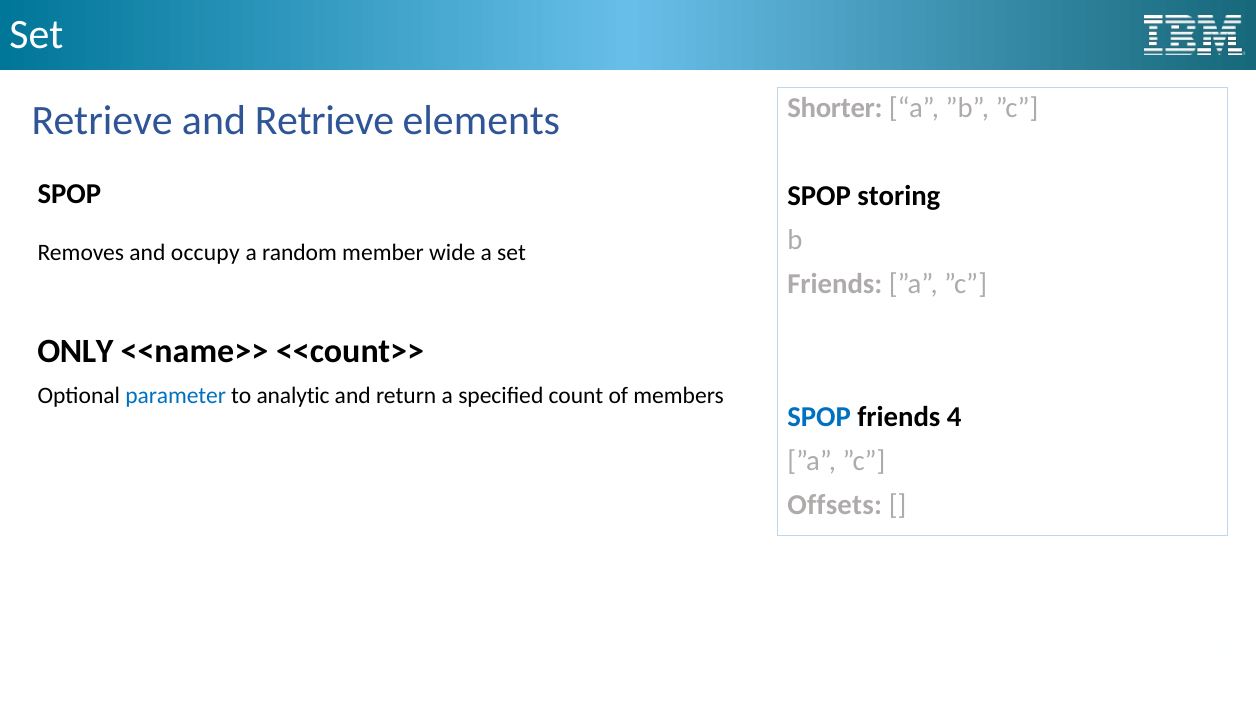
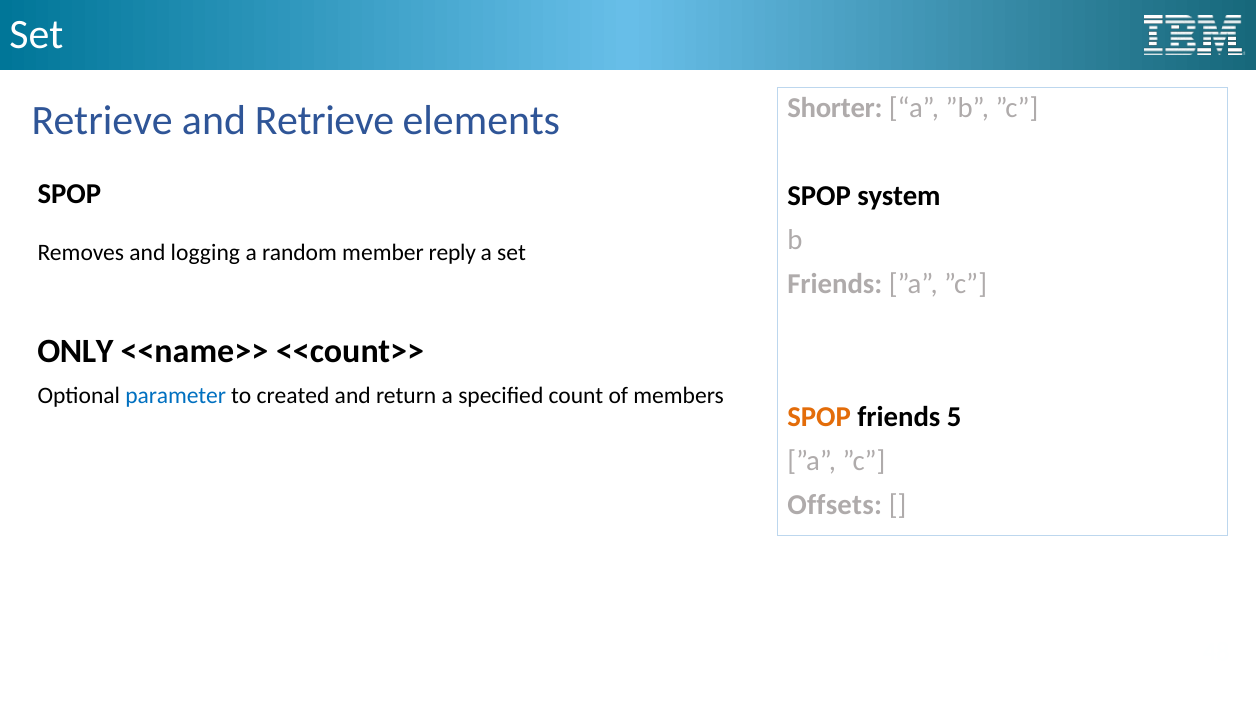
storing: storing -> system
occupy: occupy -> logging
wide: wide -> reply
analytic: analytic -> created
SPOP at (819, 417) colour: blue -> orange
4: 4 -> 5
